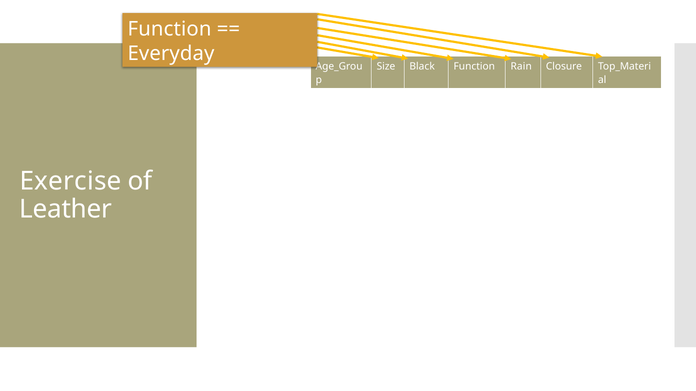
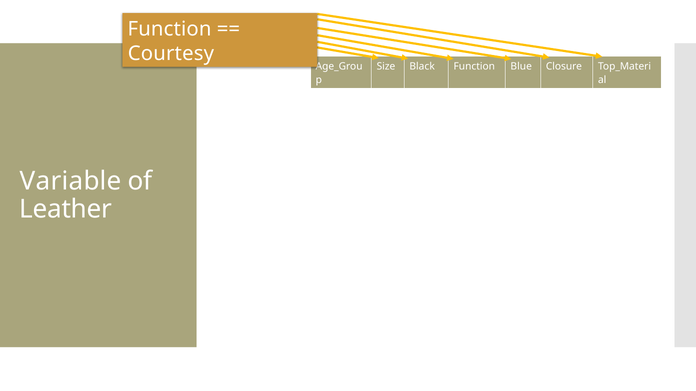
Everyday: Everyday -> Courtesy
Rain: Rain -> Blue
Exercise: Exercise -> Variable
